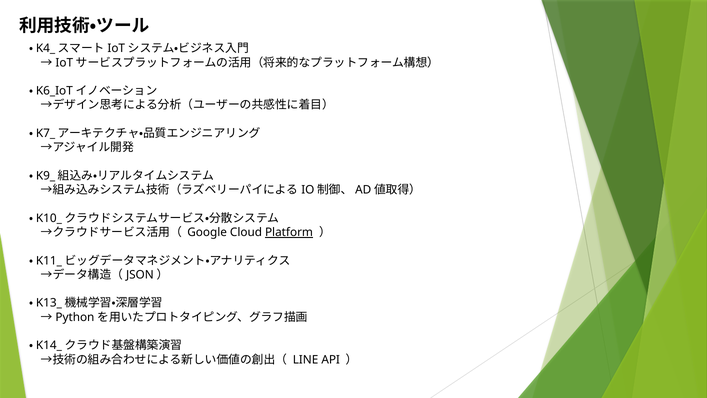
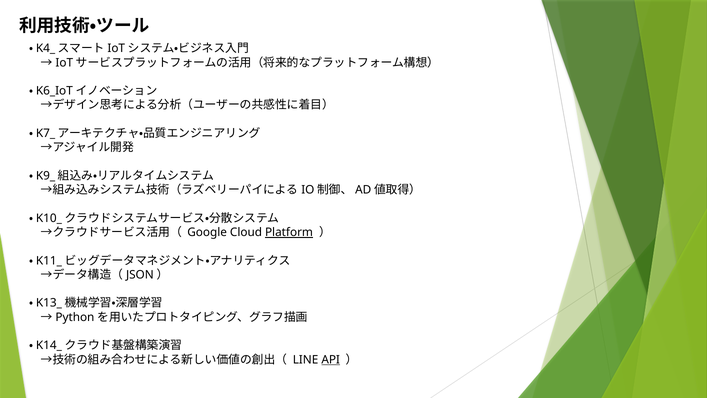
API underline: none -> present
